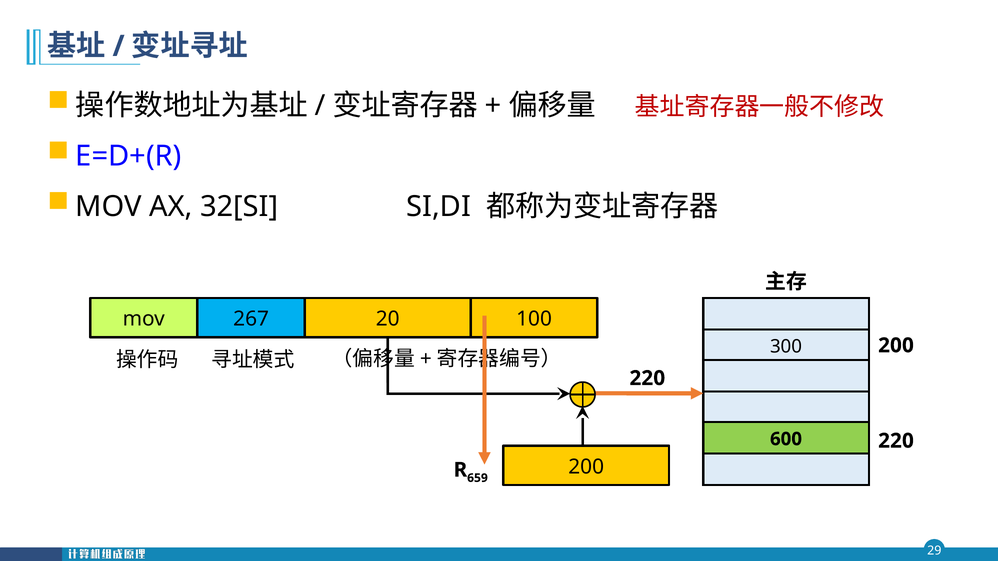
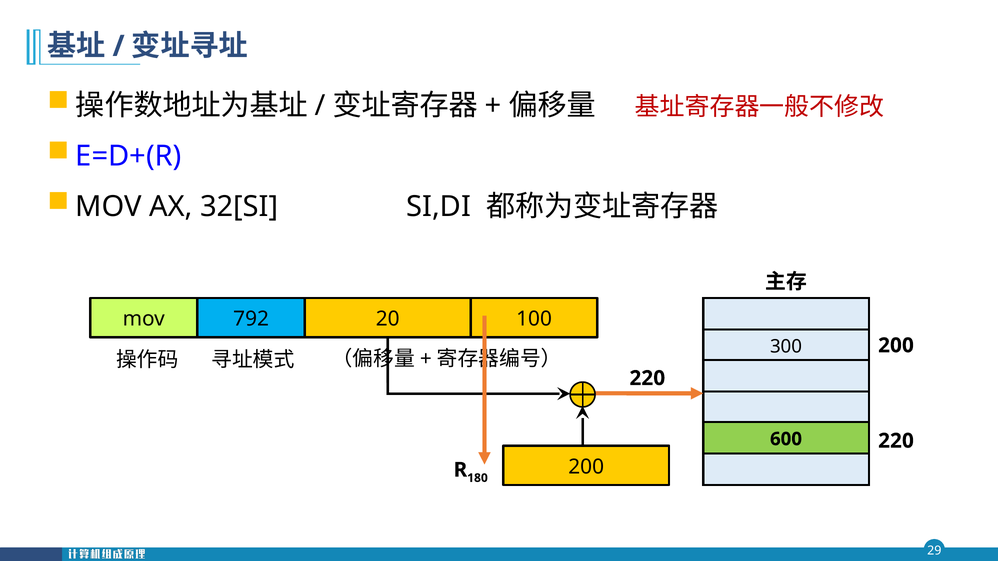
267: 267 -> 792
659: 659 -> 180
